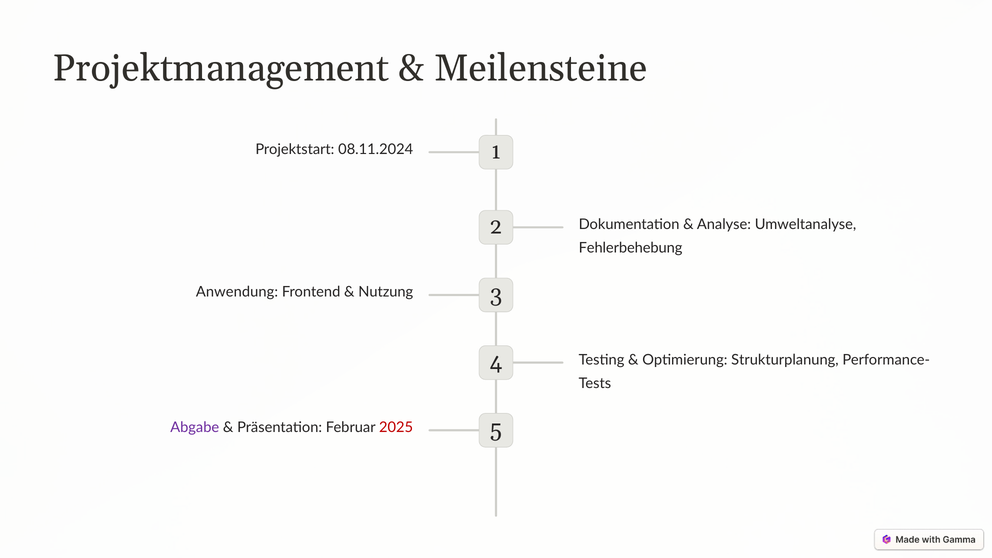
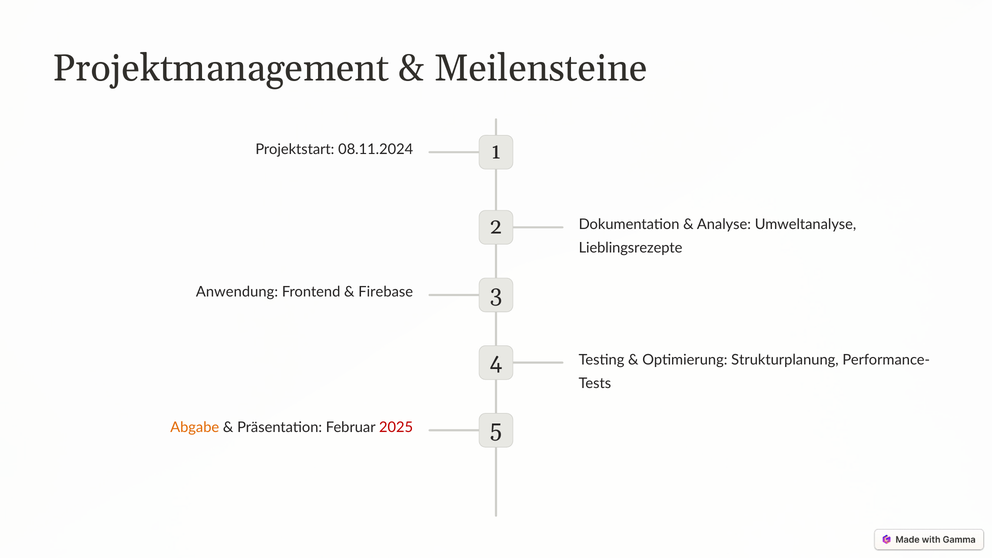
Fehlerbehebung: Fehlerbehebung -> Lieblingsrezepte
Nutzung: Nutzung -> Firebase
Abgabe colour: purple -> orange
